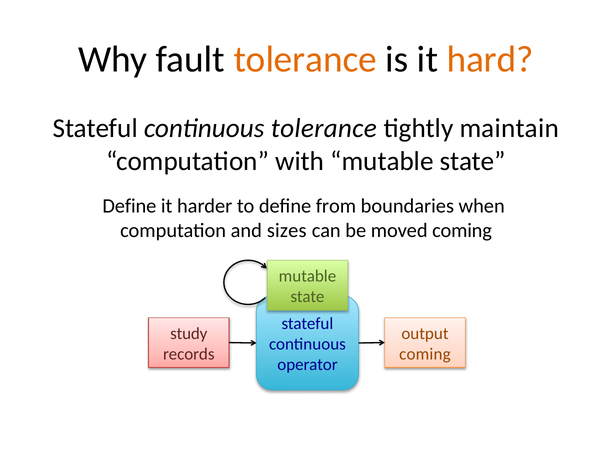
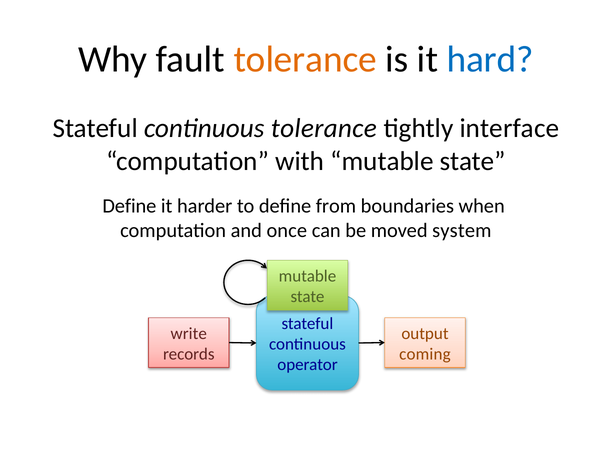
hard colour: orange -> blue
maintain: maintain -> interface
sizes: sizes -> once
moved coming: coming -> system
study: study -> write
